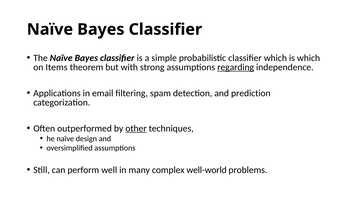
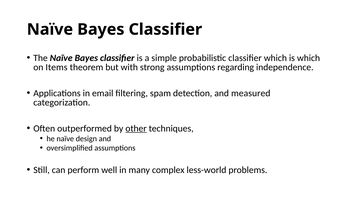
regarding underline: present -> none
prediction: prediction -> measured
well-world: well-world -> less-world
